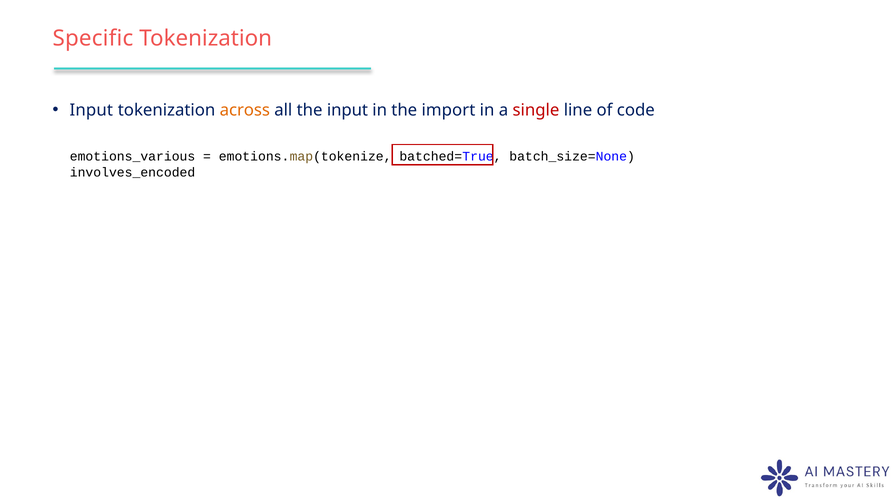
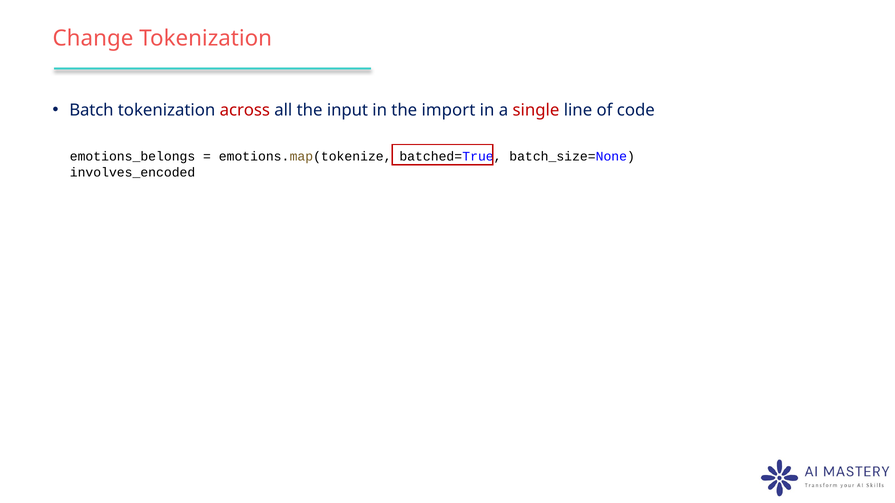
Specific: Specific -> Change
Input at (91, 110): Input -> Batch
across colour: orange -> red
emotions_various: emotions_various -> emotions_belongs
